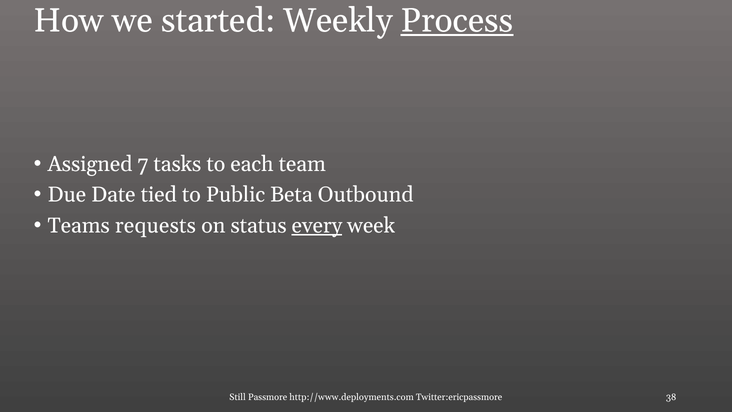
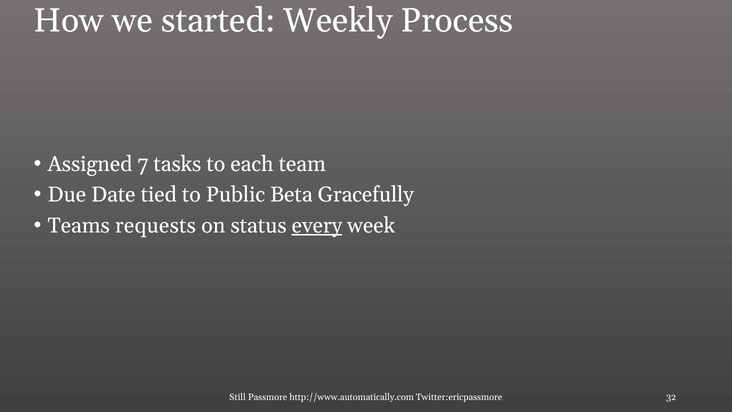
Process underline: present -> none
Outbound: Outbound -> Gracefully
http://www.deployments.com: http://www.deployments.com -> http://www.automatically.com
38: 38 -> 32
